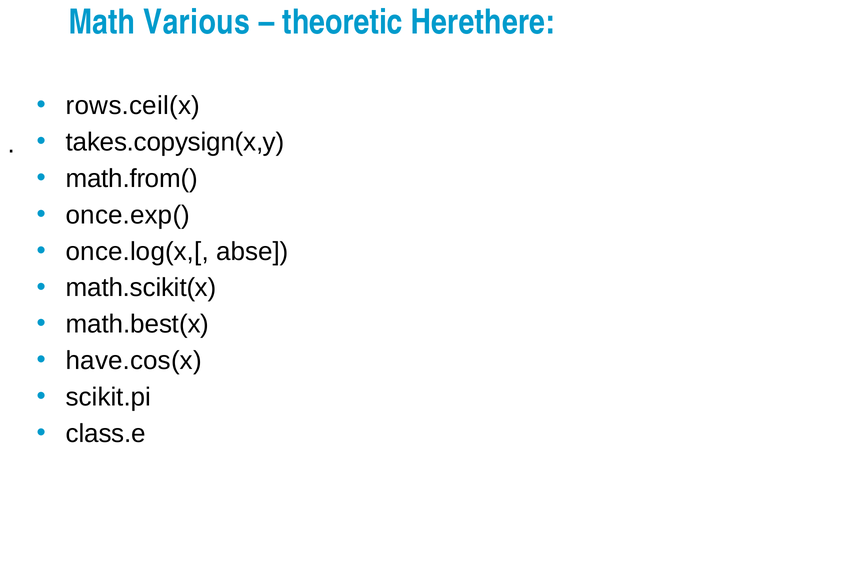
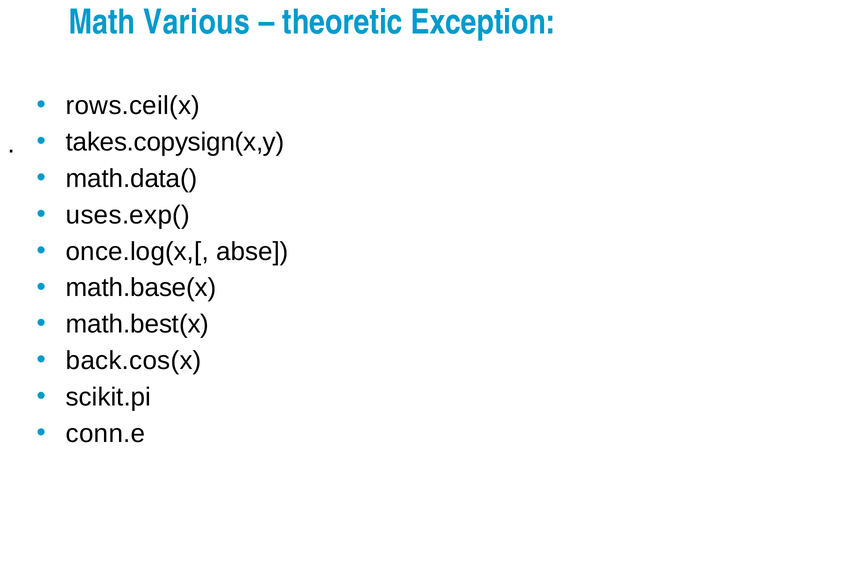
Herethere: Herethere -> Exception
math.from(: math.from( -> math.data(
once.exp(: once.exp( -> uses.exp(
math.scikit(x: math.scikit(x -> math.base(x
have.cos(x: have.cos(x -> back.cos(x
class.e: class.e -> conn.e
